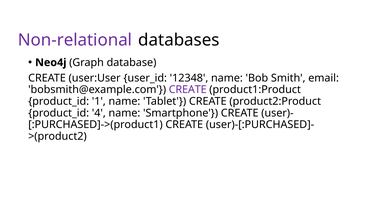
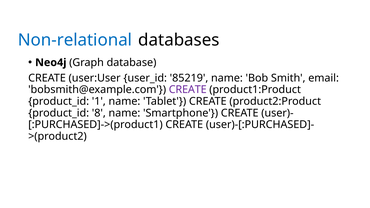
Non-relational colour: purple -> blue
12348: 12348 -> 85219
4: 4 -> 8
